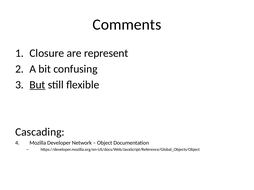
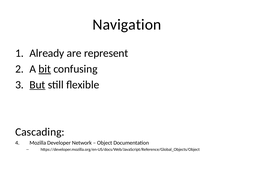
Comments: Comments -> Navigation
Closure: Closure -> Already
bit underline: none -> present
